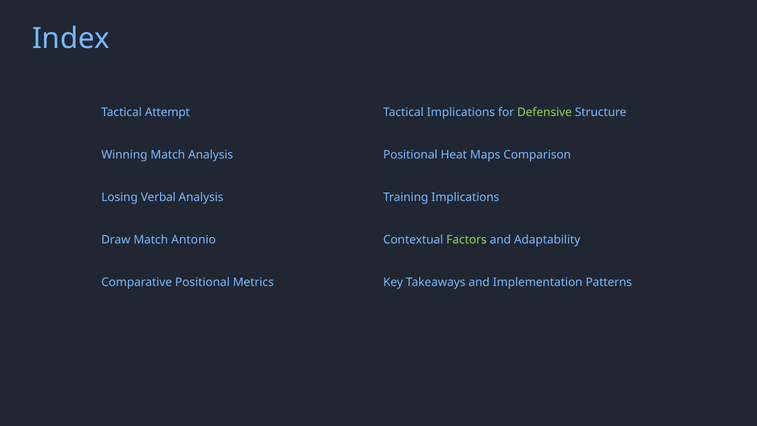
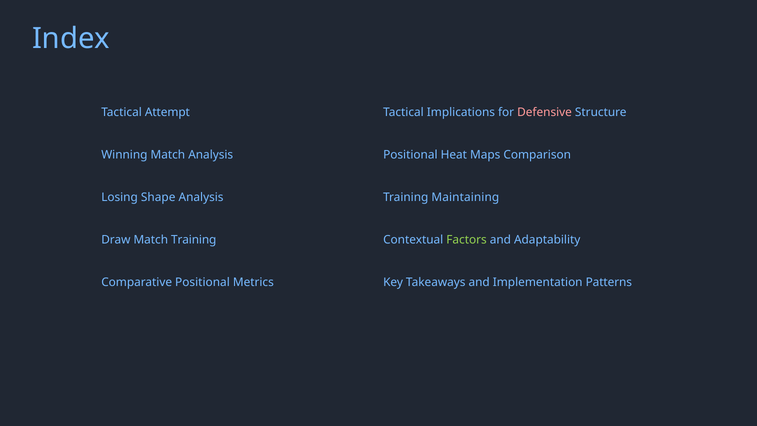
Defensive colour: light green -> pink
Verbal: Verbal -> Shape
Training Implications: Implications -> Maintaining
Match Antonio: Antonio -> Training
